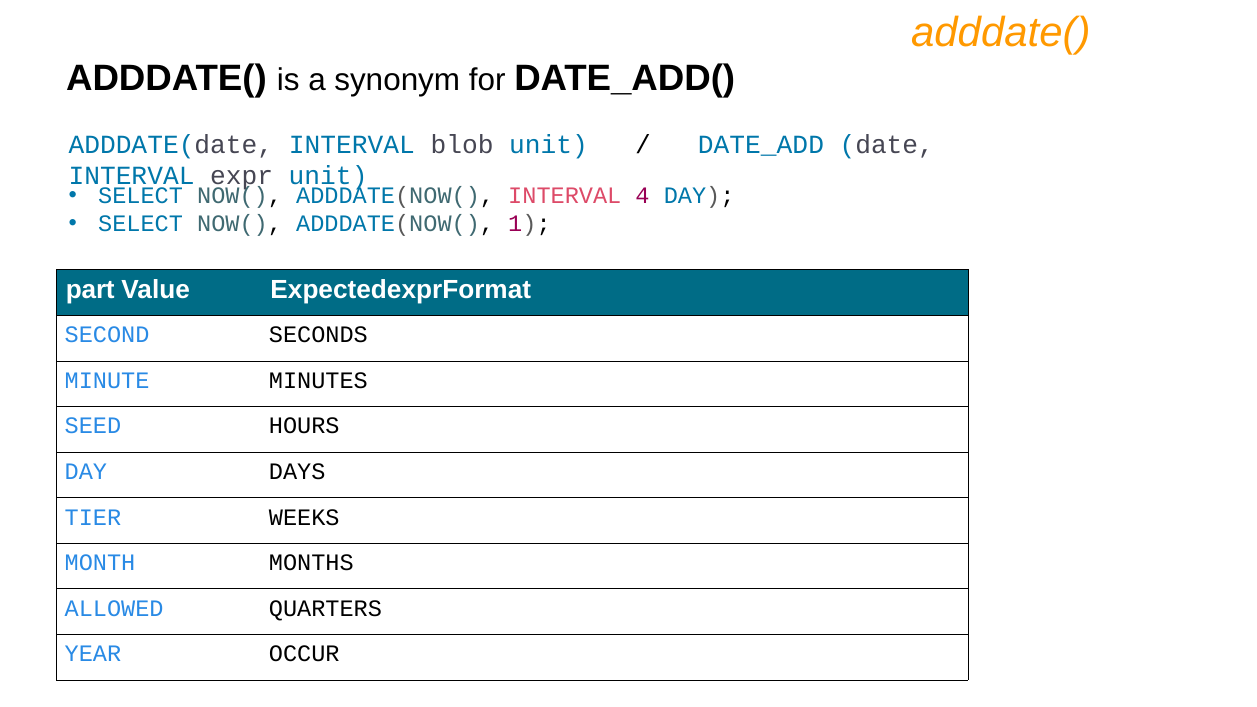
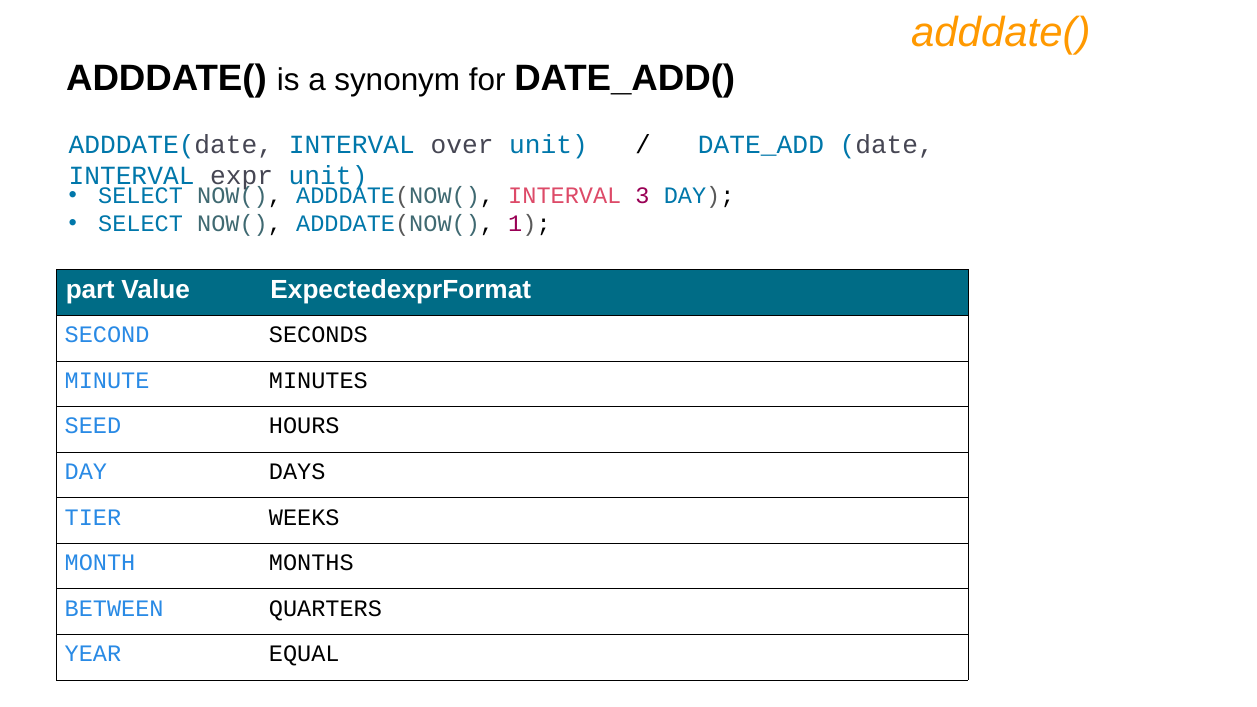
blob: blob -> over
4: 4 -> 3
ALLOWED: ALLOWED -> BETWEEN
OCCUR: OCCUR -> EQUAL
